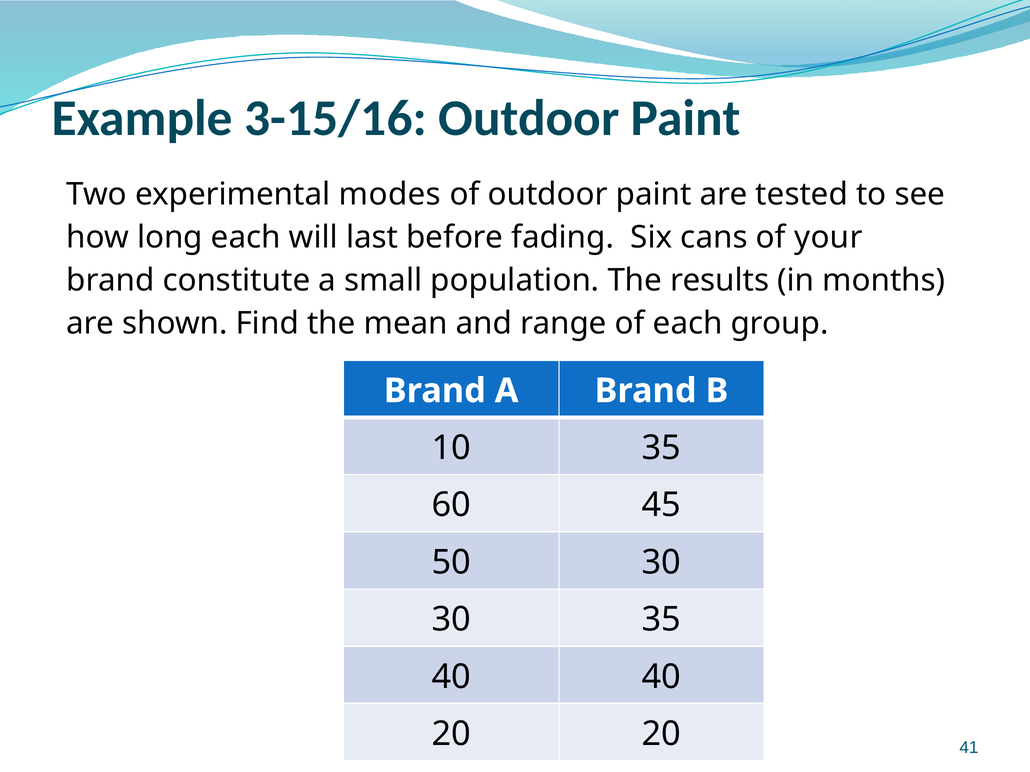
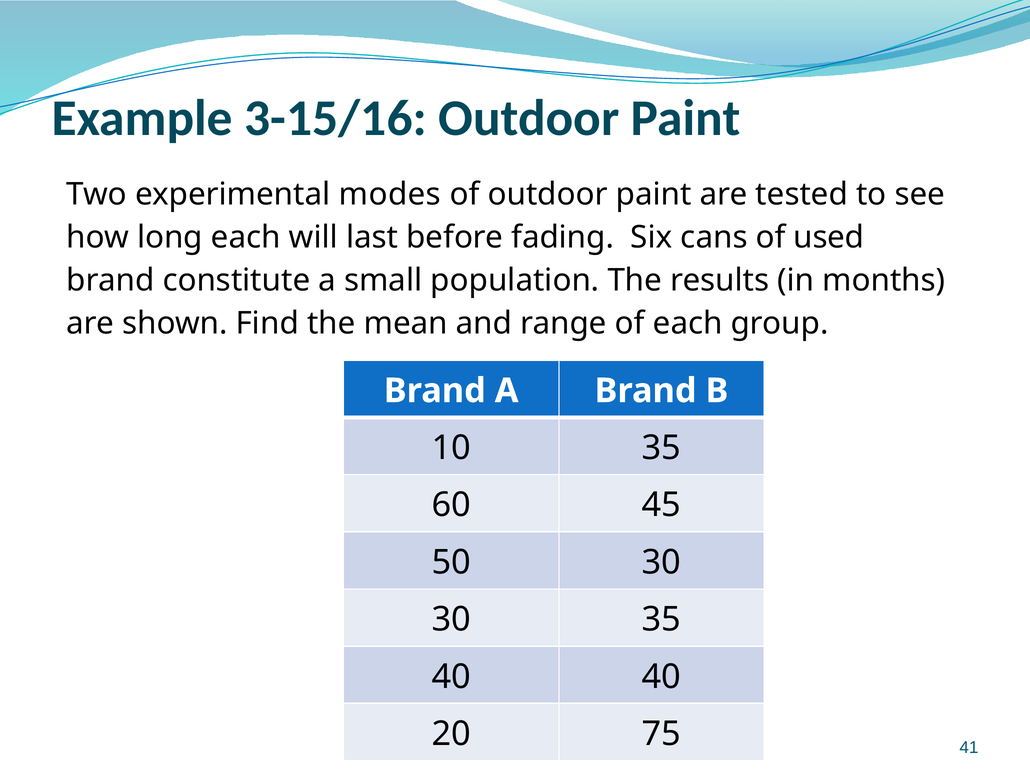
your: your -> used
20 20: 20 -> 75
